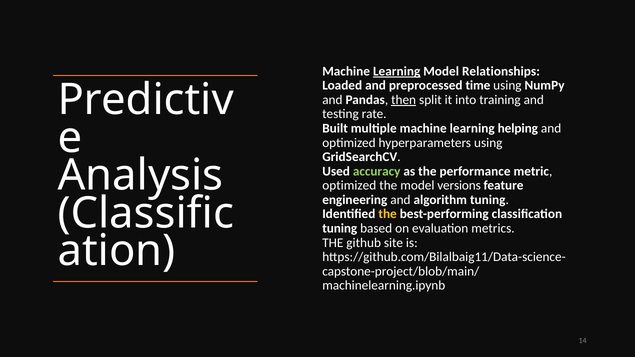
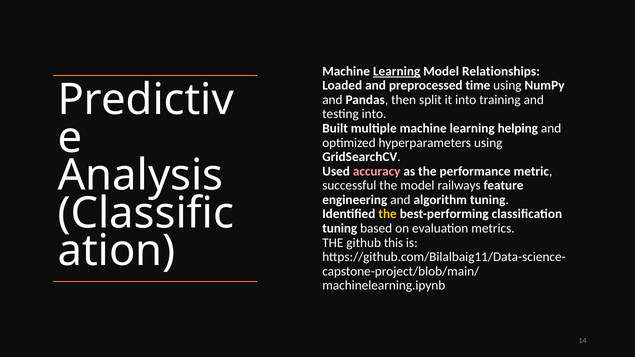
then underline: present -> none
testing rate: rate -> into
accuracy colour: light green -> pink
optimized at (349, 186): optimized -> successful
versions: versions -> railways
site: site -> this
